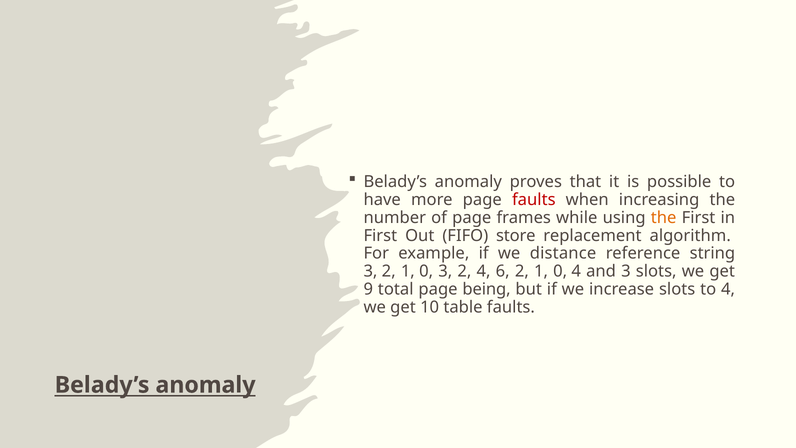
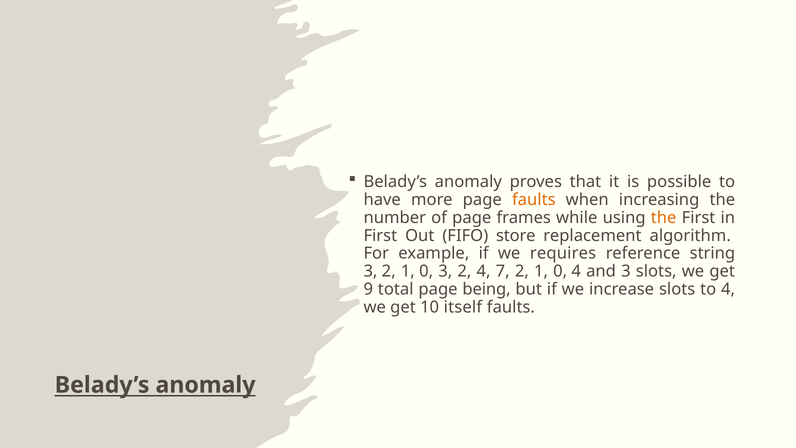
faults at (534, 200) colour: red -> orange
distance: distance -> requires
6: 6 -> 7
table: table -> itself
